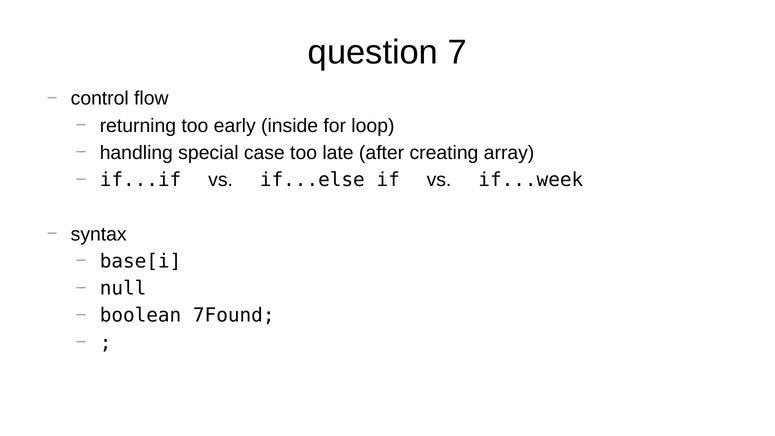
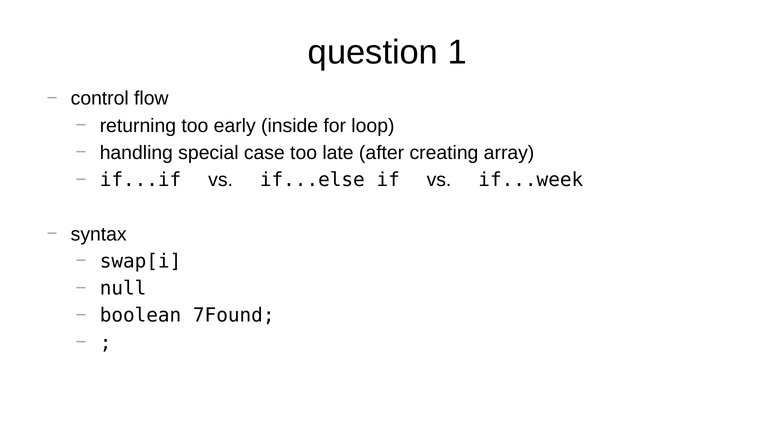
7: 7 -> 1
base[i: base[i -> swap[i
